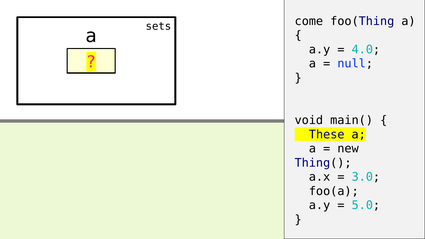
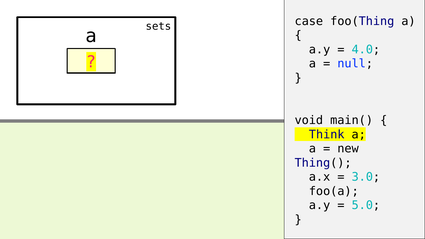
come: come -> case
These: These -> Think
